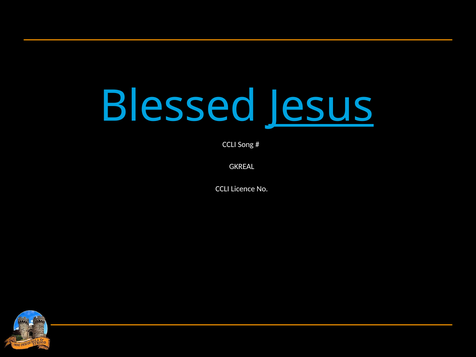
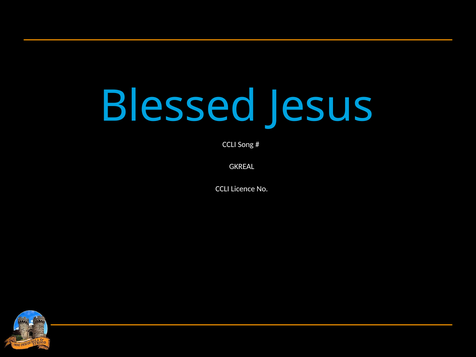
Jesus underline: present -> none
